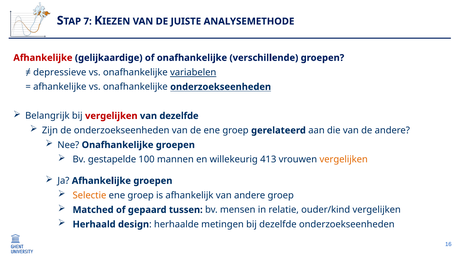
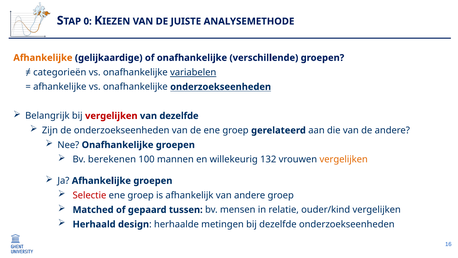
7: 7 -> 0
Afhankelijke at (43, 58) colour: red -> orange
depressieve: depressieve -> categorieën
gestapelde: gestapelde -> berekenen
413: 413 -> 132
Selectie colour: orange -> red
